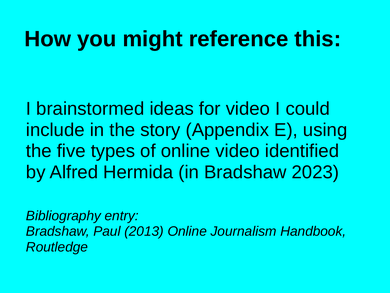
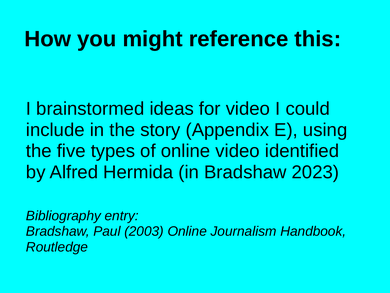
2013: 2013 -> 2003
